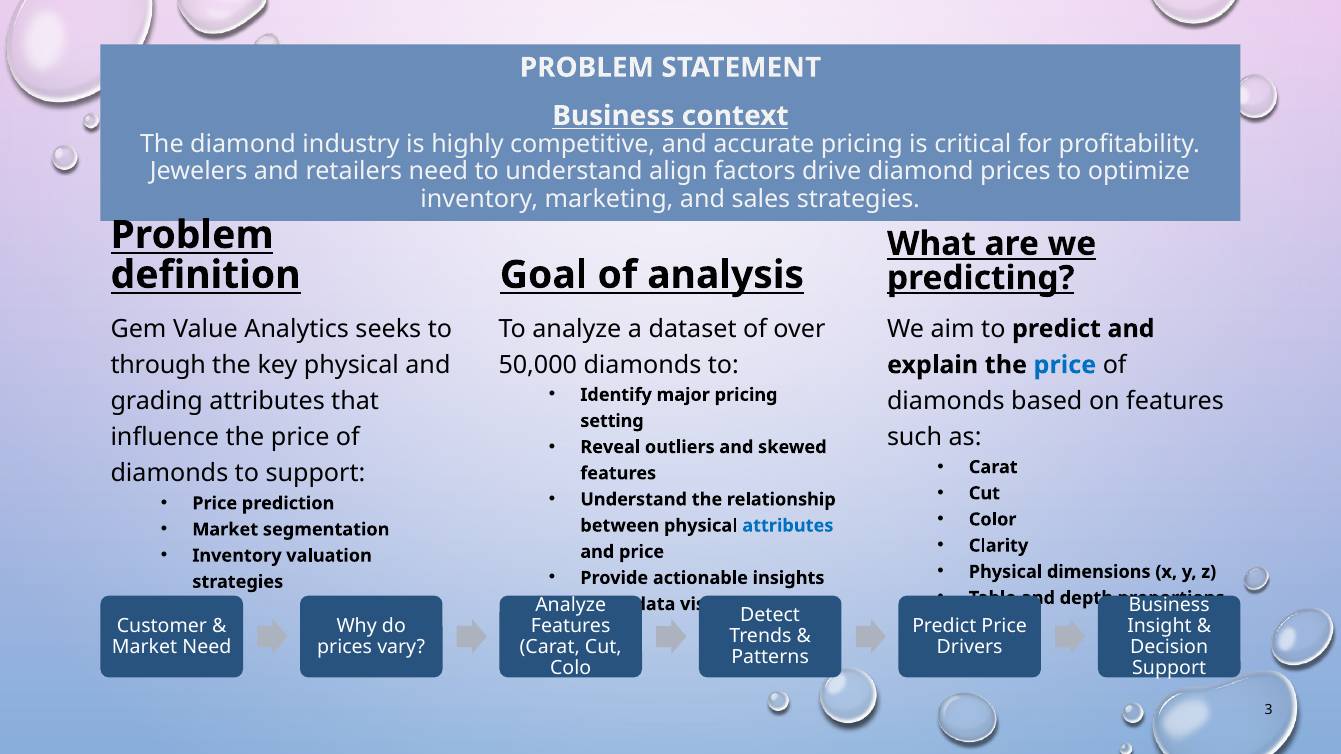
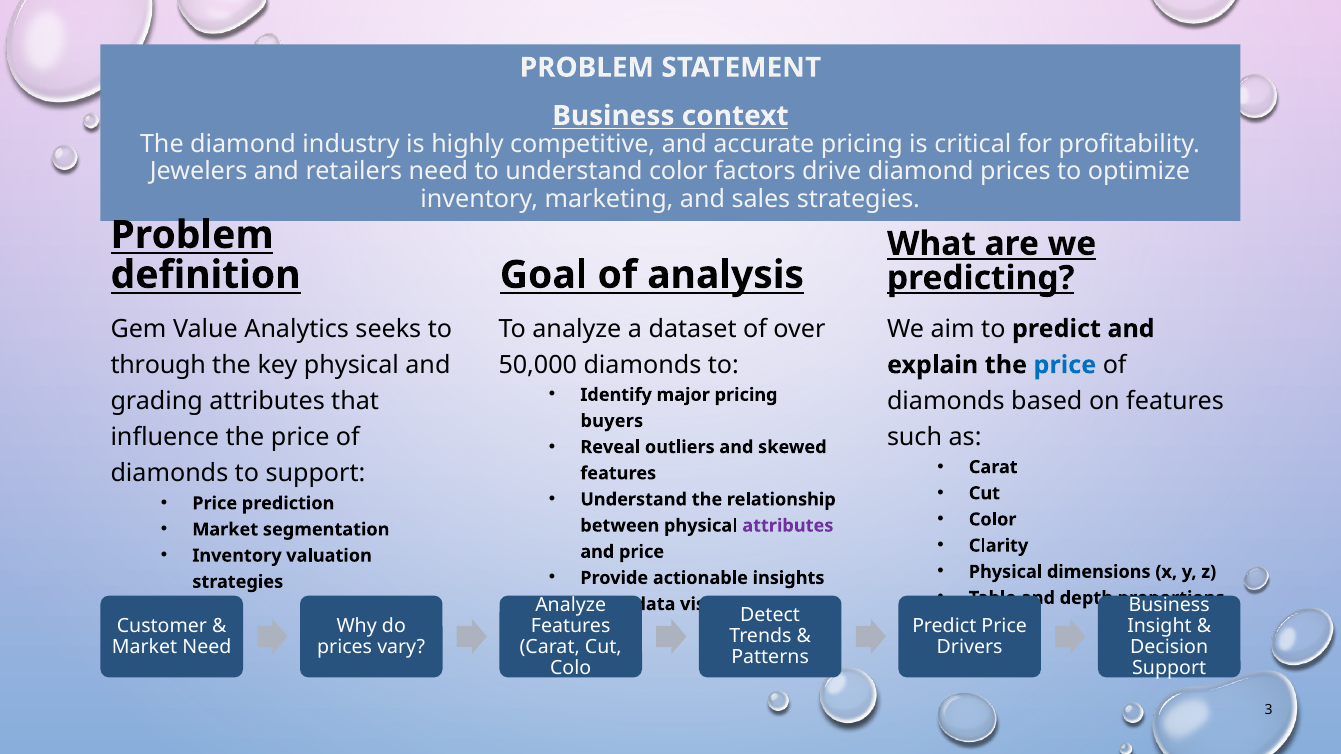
understand align: align -> color
setting: setting -> buyers
attributes at (788, 526) colour: blue -> purple
